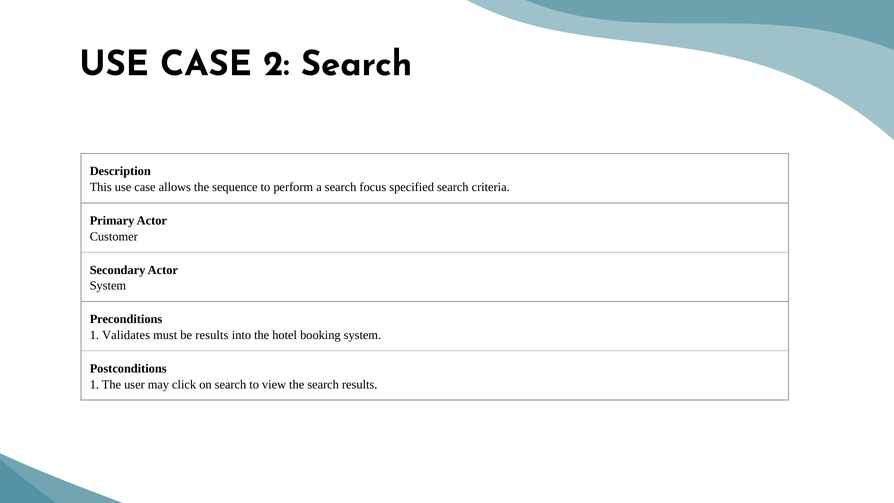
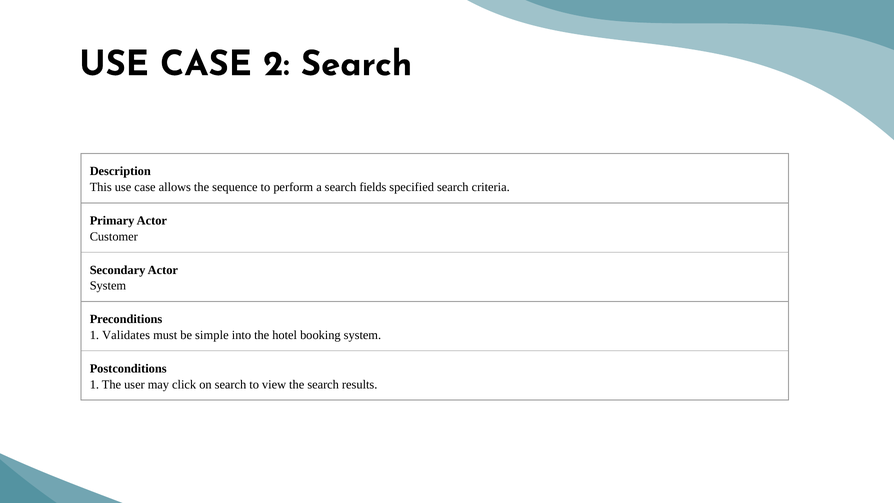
focus: focus -> fields
be results: results -> simple
